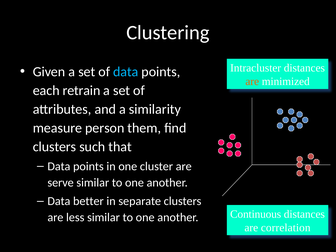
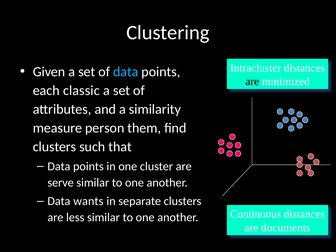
are at (252, 81) colour: orange -> black
retrain: retrain -> classic
better: better -> wants
correlation: correlation -> documents
